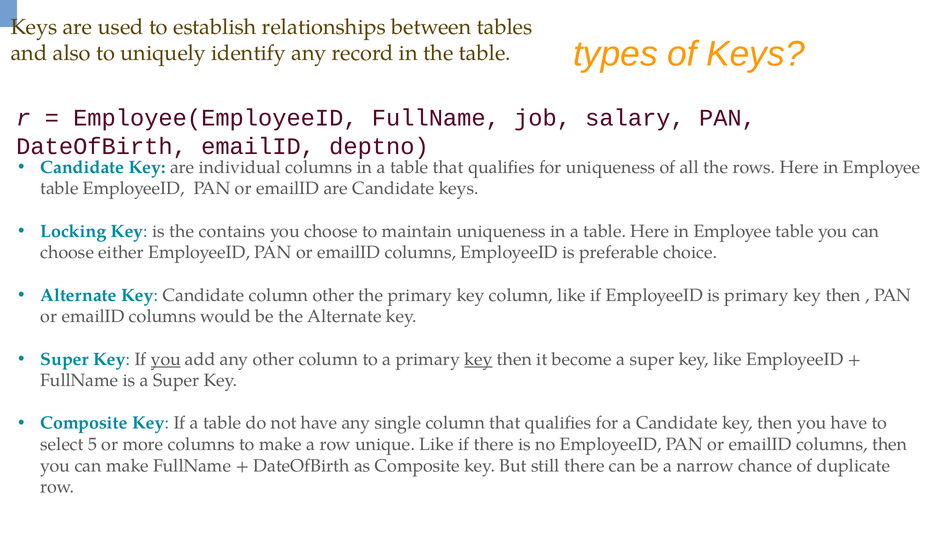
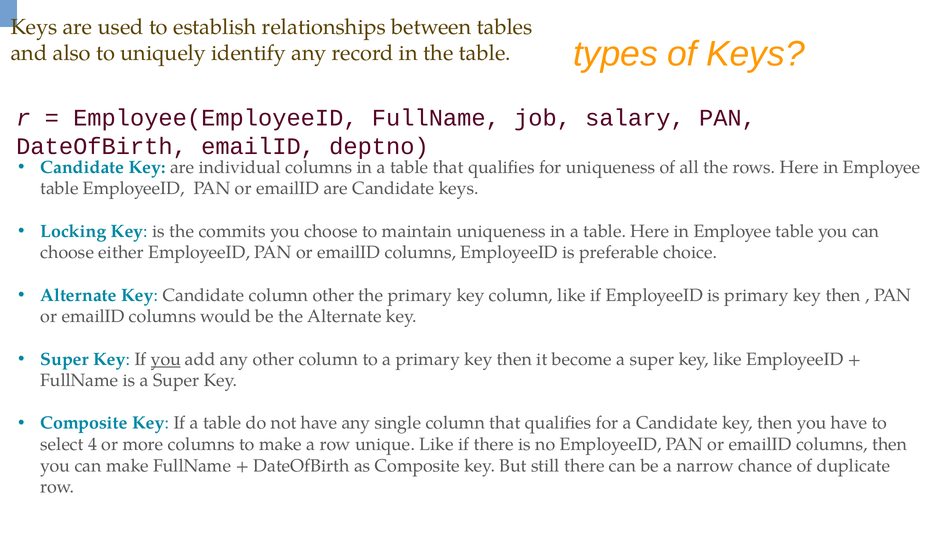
contains: contains -> commits
key at (478, 359) underline: present -> none
5: 5 -> 4
